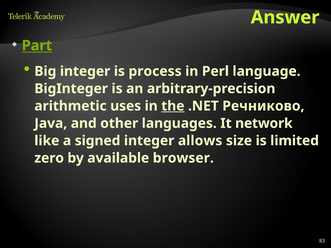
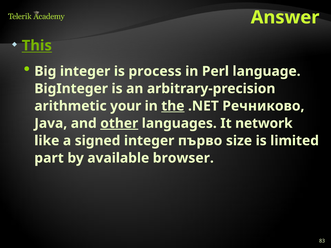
Part: Part -> This
uses: uses -> your
other underline: none -> present
allows: allows -> първо
zero: zero -> part
